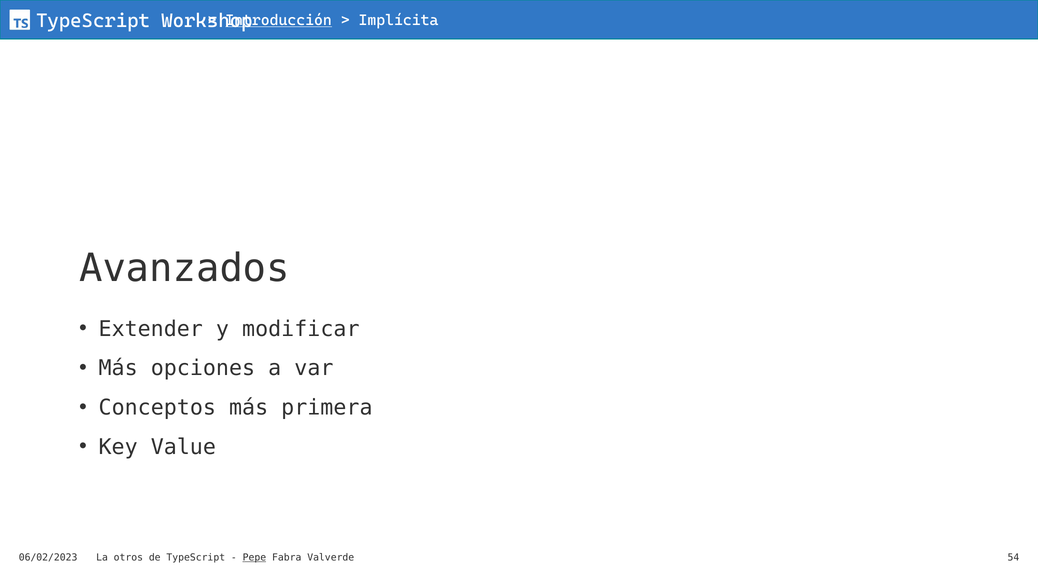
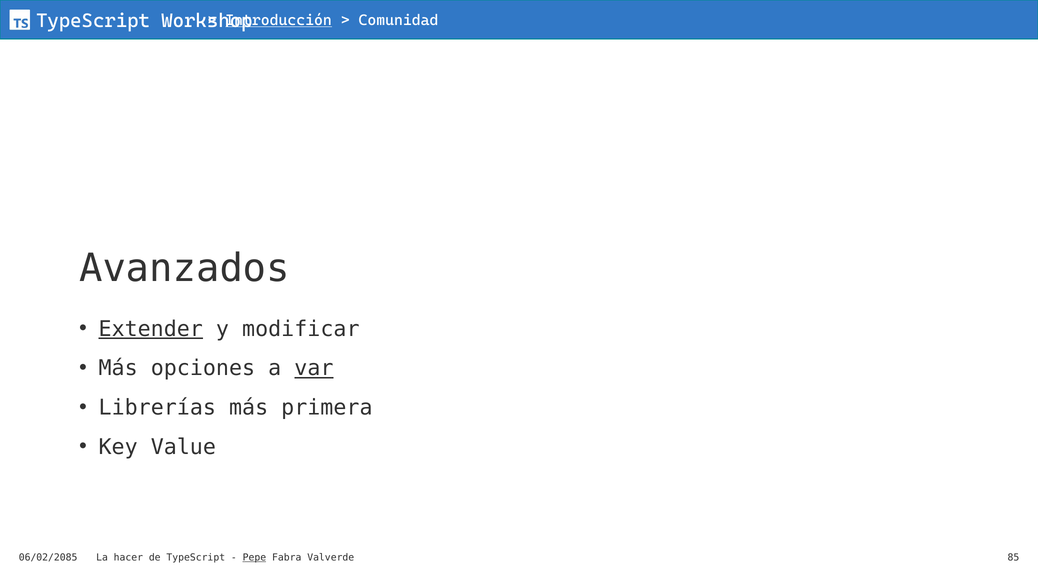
Implícita: Implícita -> Comunidad
Extender underline: none -> present
var underline: none -> present
Conceptos: Conceptos -> Librerías
06/02/2023: 06/02/2023 -> 06/02/2085
otros: otros -> hacer
54: 54 -> 85
